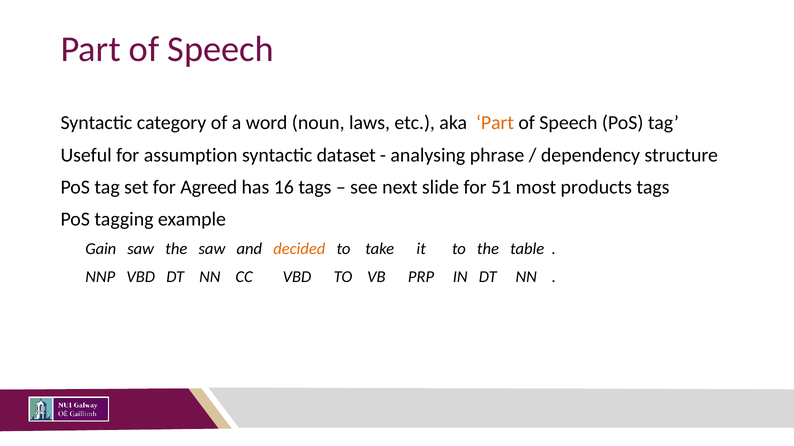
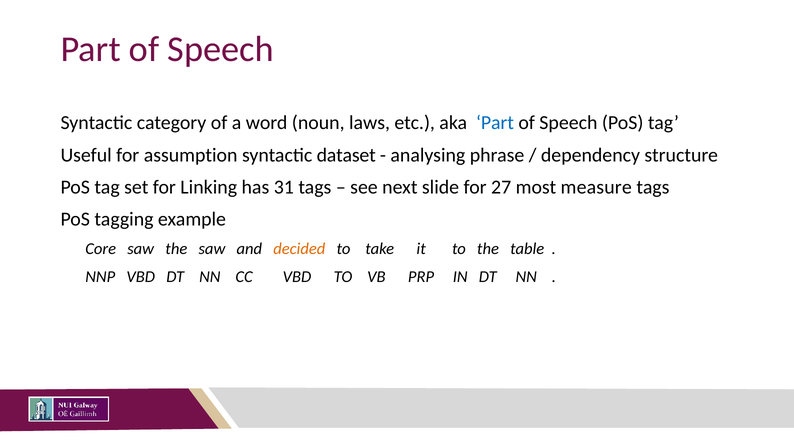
Part at (495, 123) colour: orange -> blue
Agreed: Agreed -> Linking
16: 16 -> 31
51: 51 -> 27
products: products -> measure
Gain: Gain -> Core
